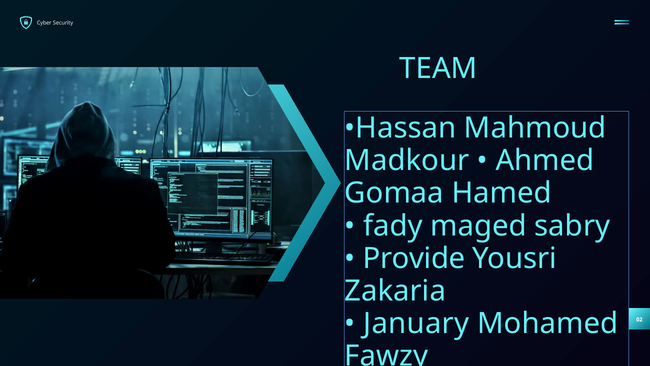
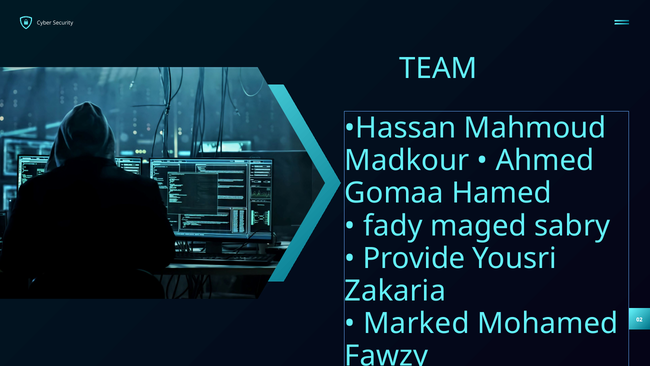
January: January -> Marked
